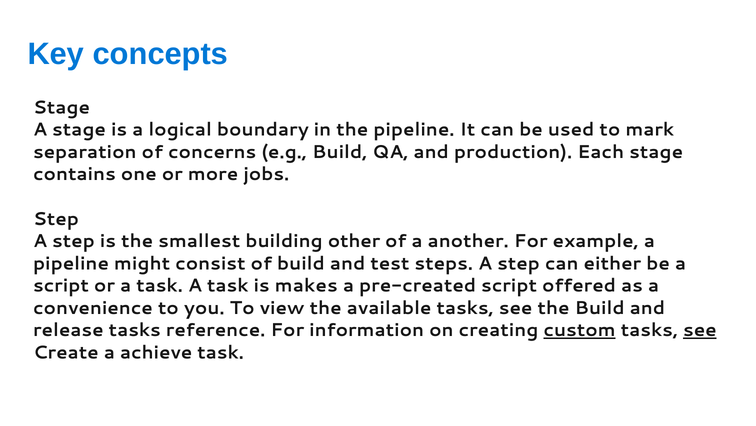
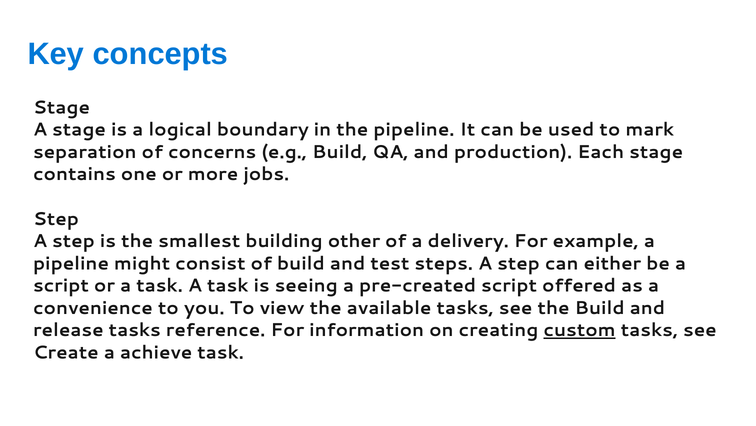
another: another -> delivery
makes: makes -> seeing
see at (700, 330) underline: present -> none
